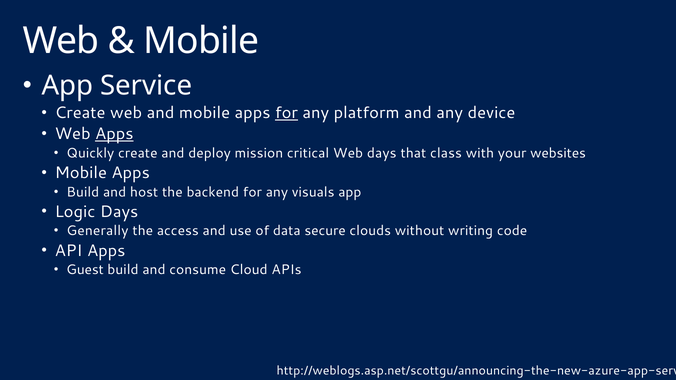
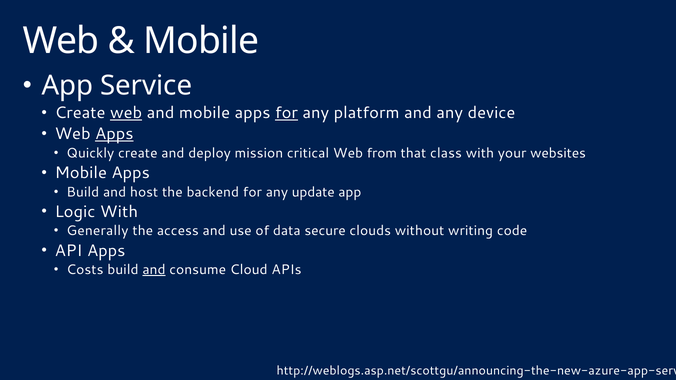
web at (126, 113) underline: none -> present
Web days: days -> from
visuals: visuals -> update
Logic Days: Days -> With
Guest: Guest -> Costs
and at (154, 270) underline: none -> present
